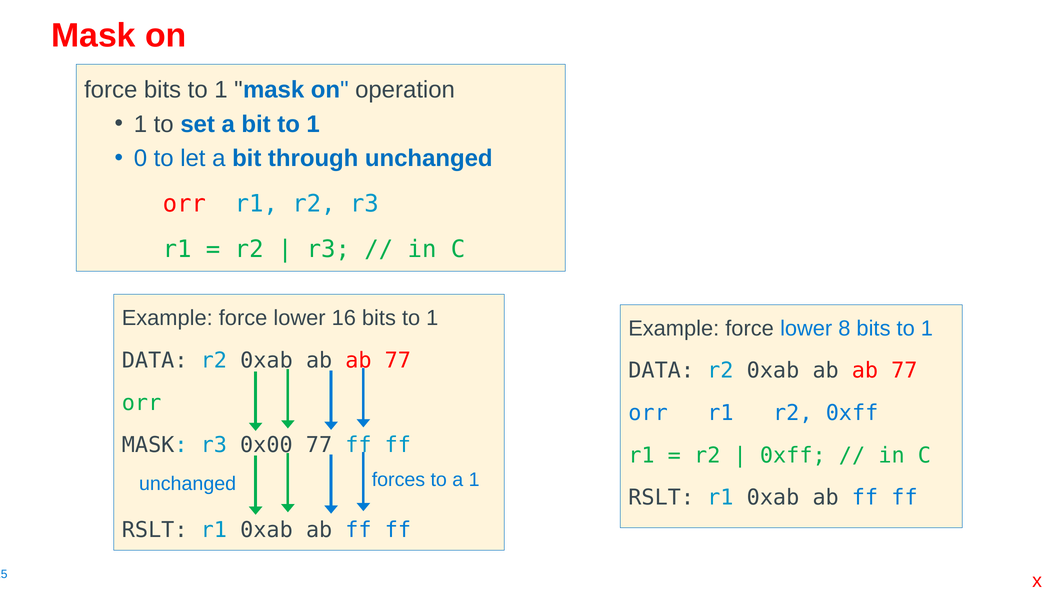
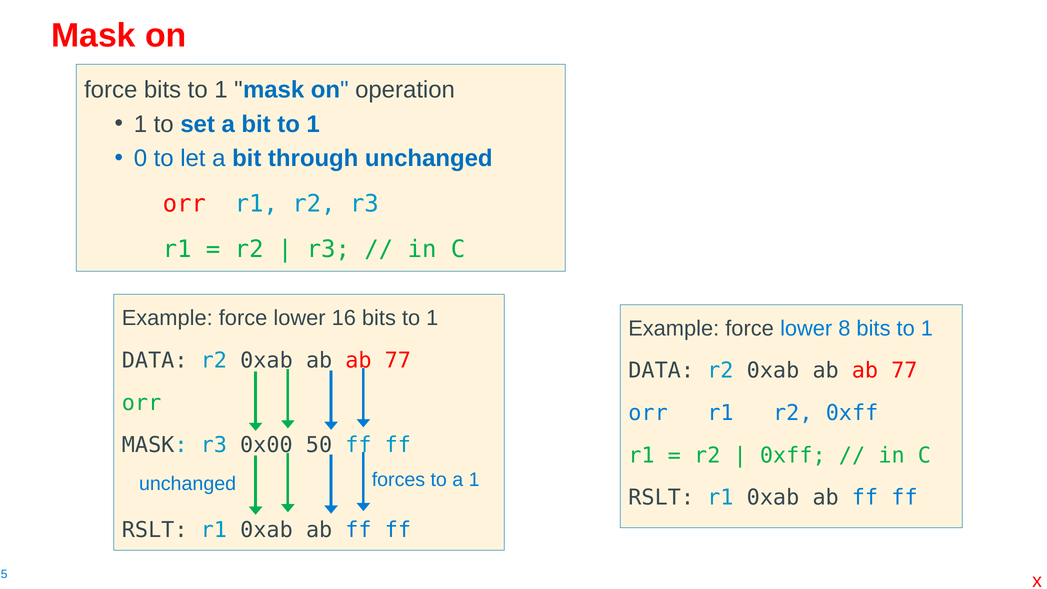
0x00 77: 77 -> 50
